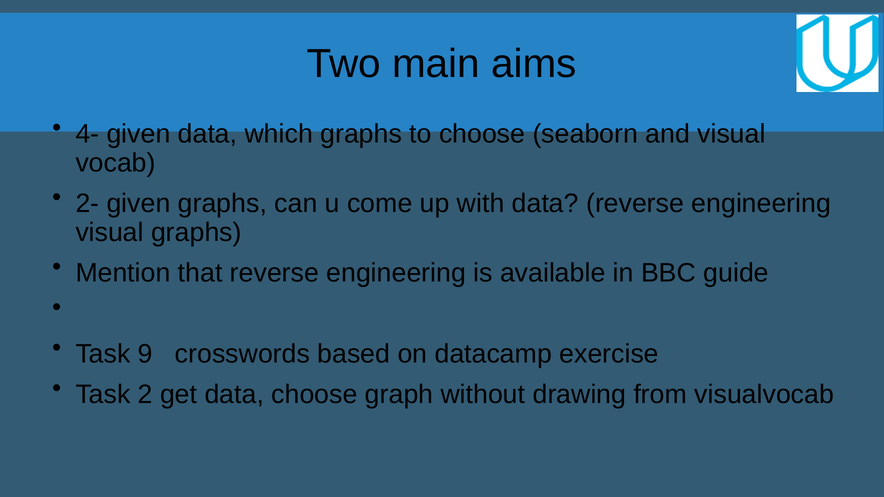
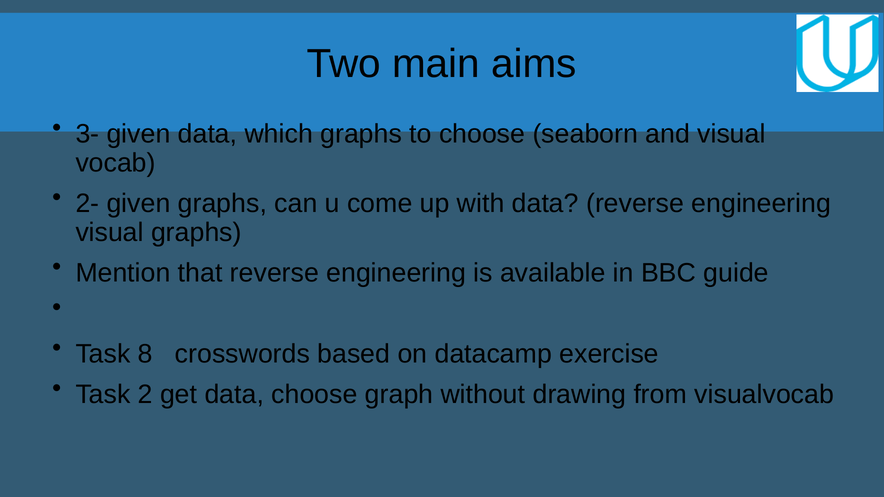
4-: 4- -> 3-
9: 9 -> 8
